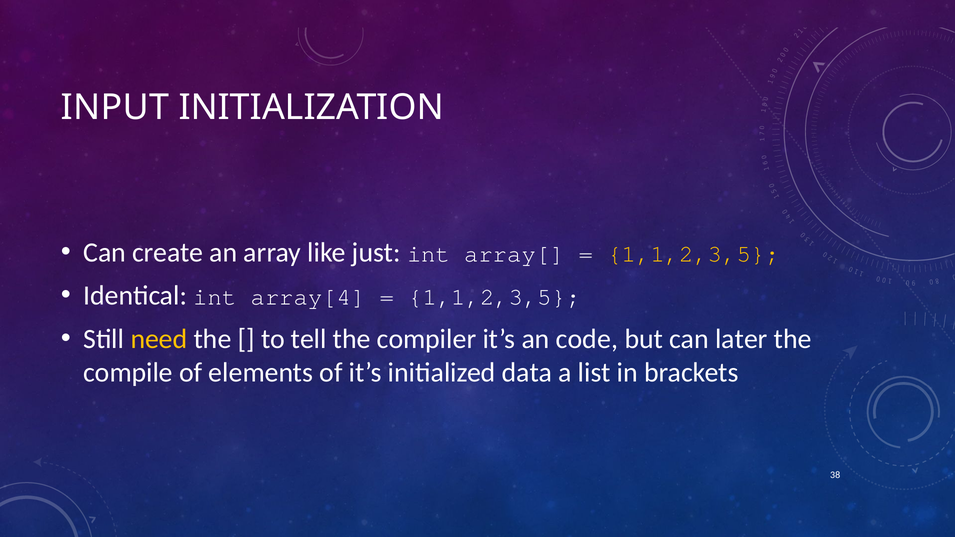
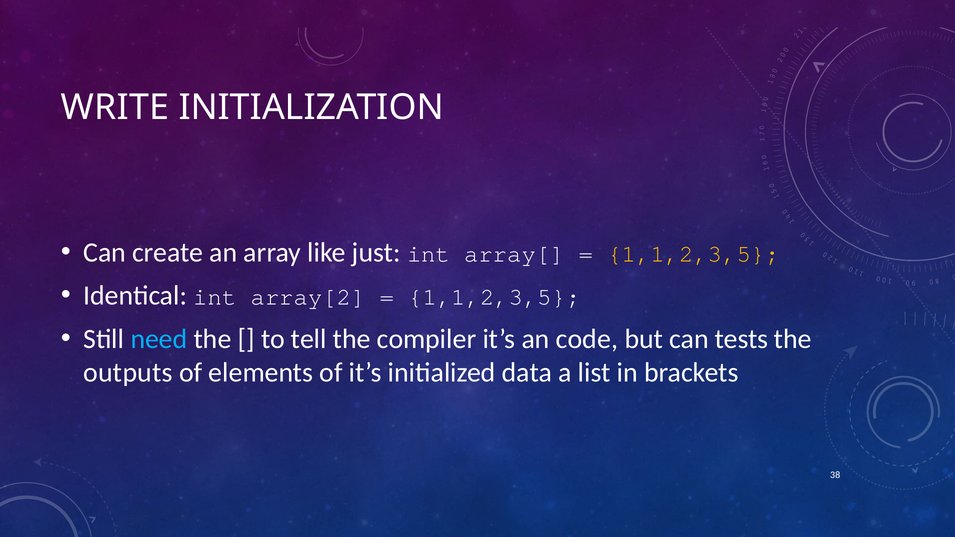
INPUT: INPUT -> WRITE
array[4: array[4 -> array[2
need colour: yellow -> light blue
later: later -> tests
compile: compile -> outputs
